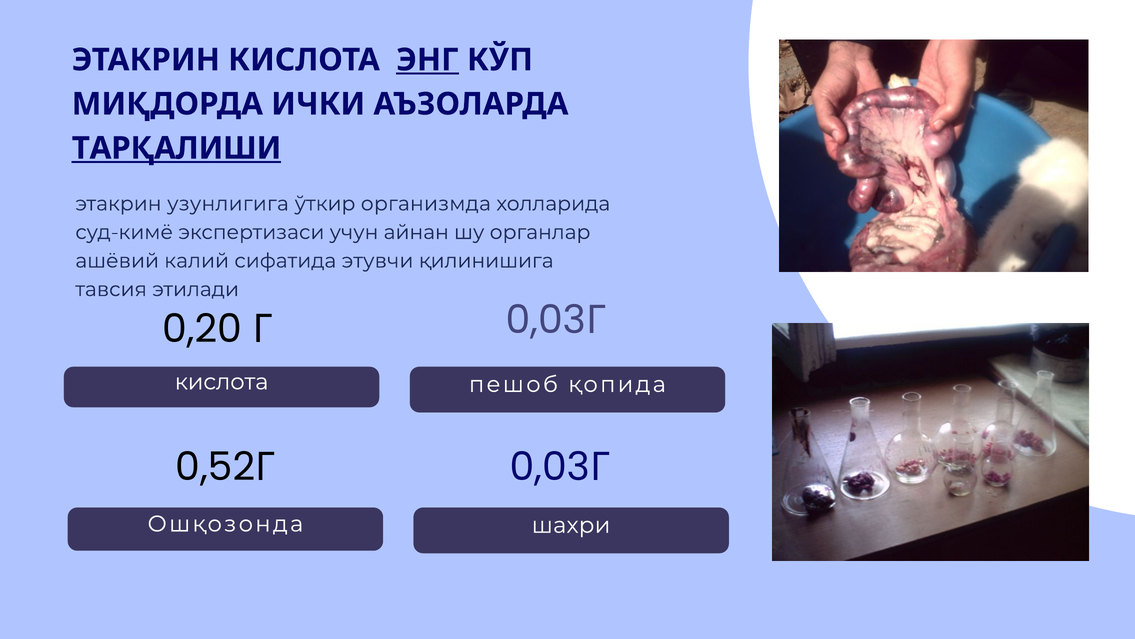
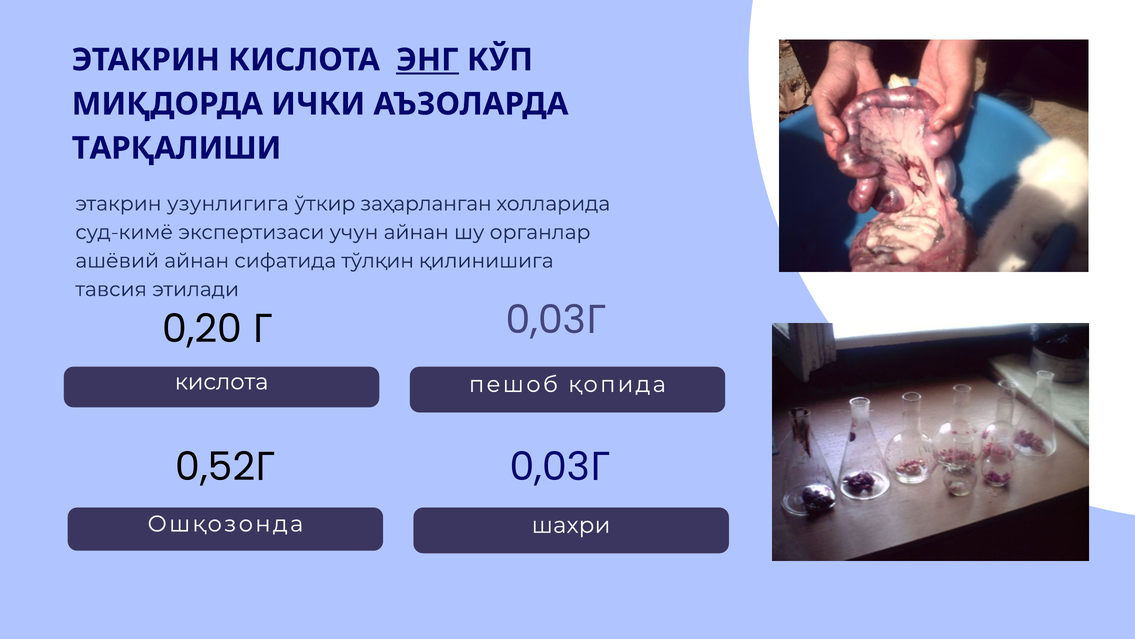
ТАРҚАЛИШИ underline: present -> none
организмда: организмда -> заҳарланган
ашёвий калий: калий -> айнан
этувчи: этувчи -> тўлқин
